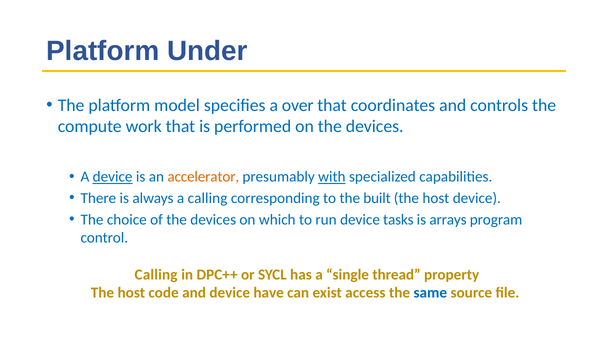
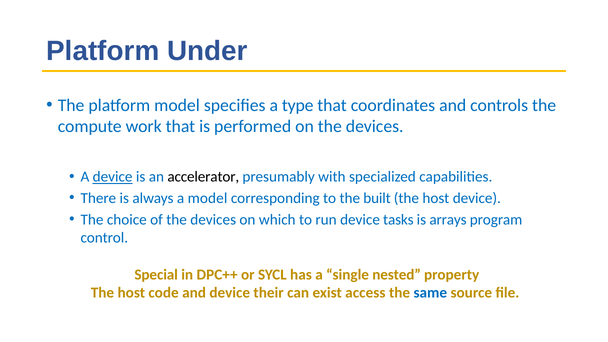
over: over -> type
accelerator colour: orange -> black
with underline: present -> none
a calling: calling -> model
Calling at (156, 275): Calling -> Special
thread: thread -> nested
have: have -> their
